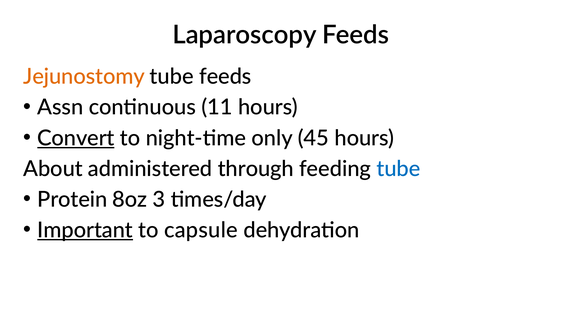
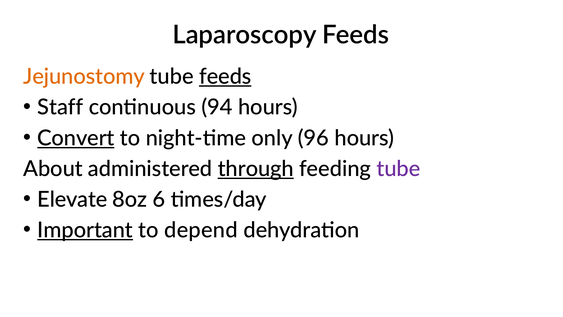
feeds at (225, 77) underline: none -> present
Assn: Assn -> Staff
11: 11 -> 94
45: 45 -> 96
through underline: none -> present
tube at (399, 169) colour: blue -> purple
Protein: Protein -> Elevate
3: 3 -> 6
capsule: capsule -> depend
